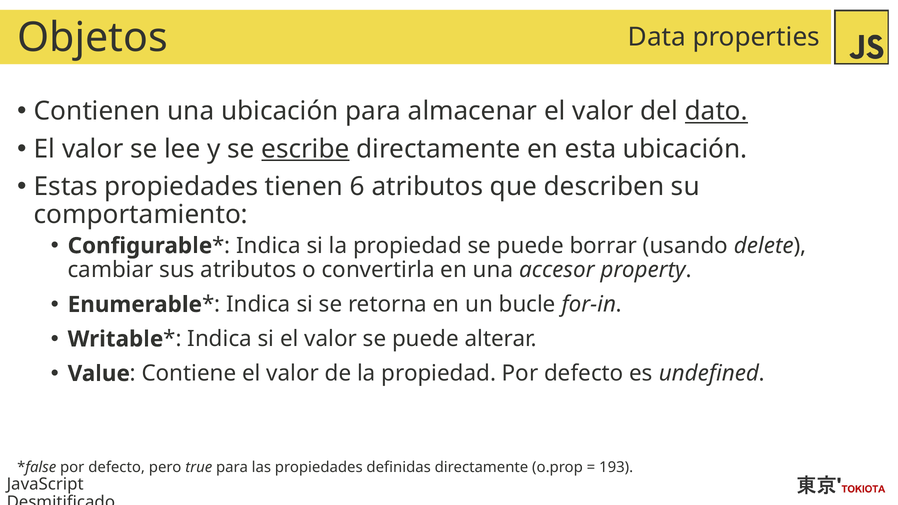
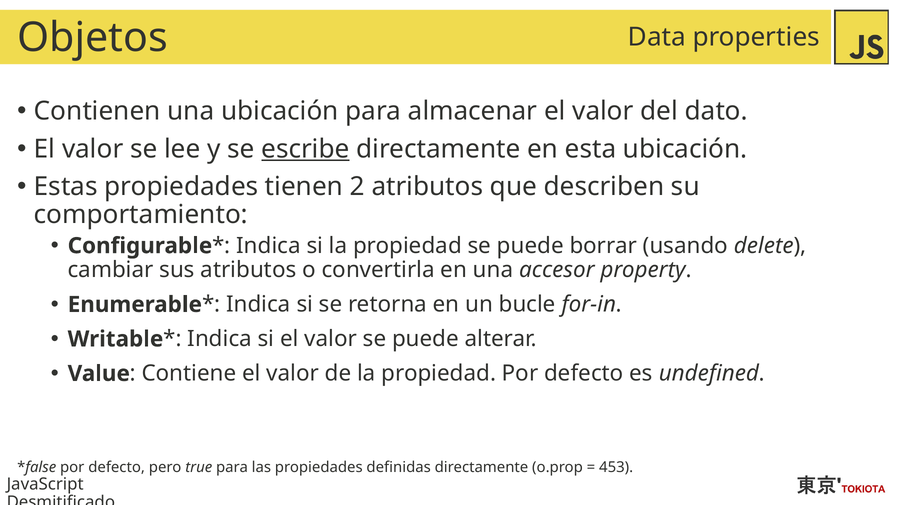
dato underline: present -> none
6: 6 -> 2
193: 193 -> 453
